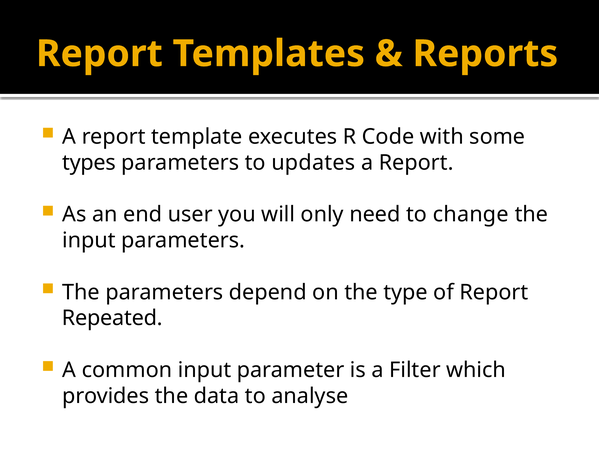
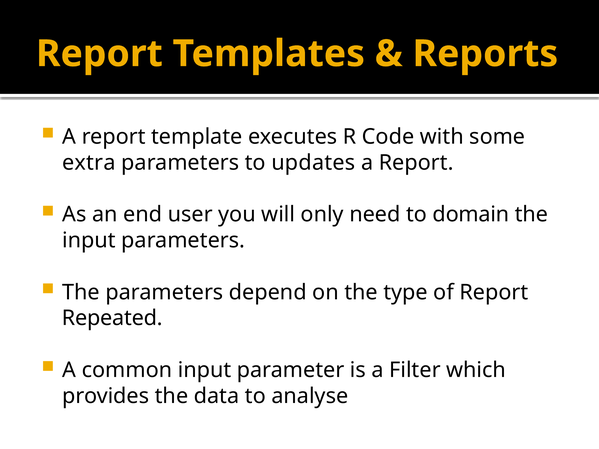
types: types -> extra
change: change -> domain
